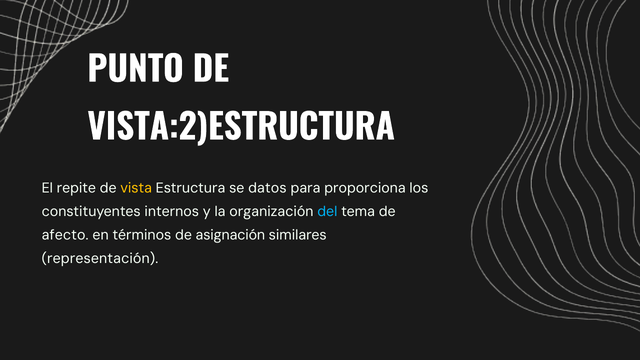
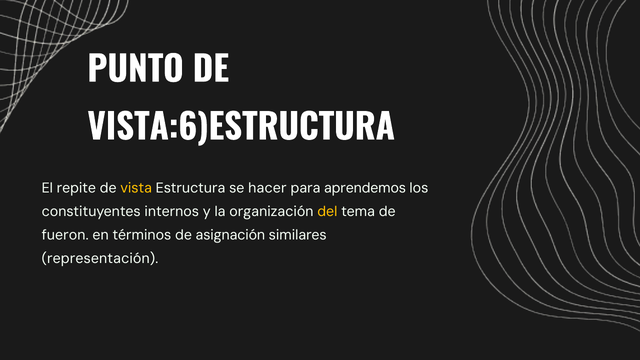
VISTA:2)ESTRUCTURA: VISTA:2)ESTRUCTURA -> VISTA:6)ESTRUCTURA
datos: datos -> hacer
proporciona: proporciona -> aprendemos
del colour: light blue -> yellow
afecto: afecto -> fueron
